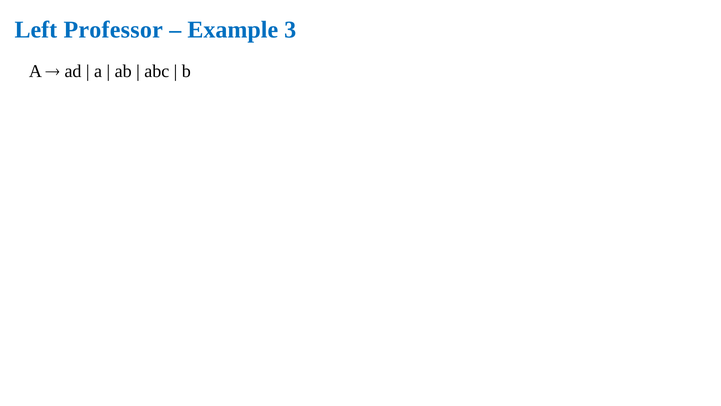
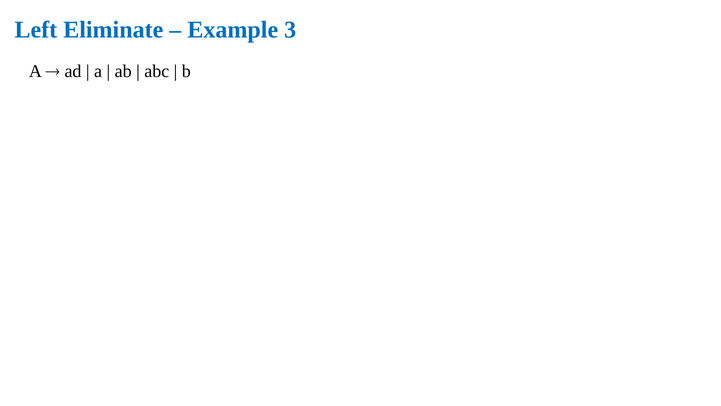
Professor: Professor -> Eliminate
